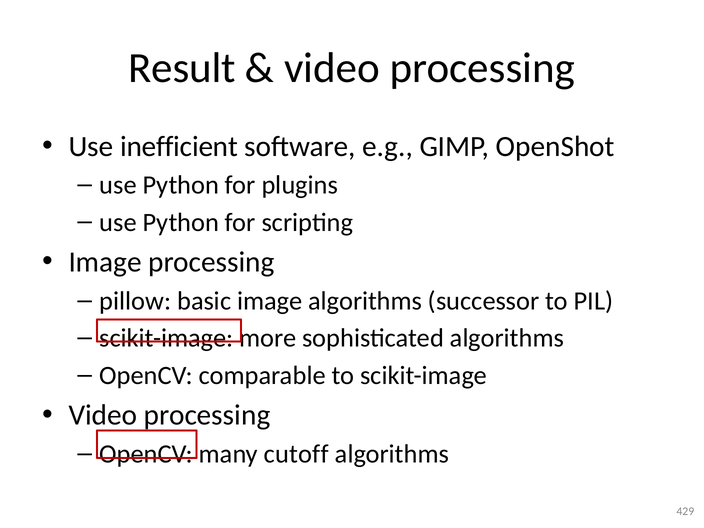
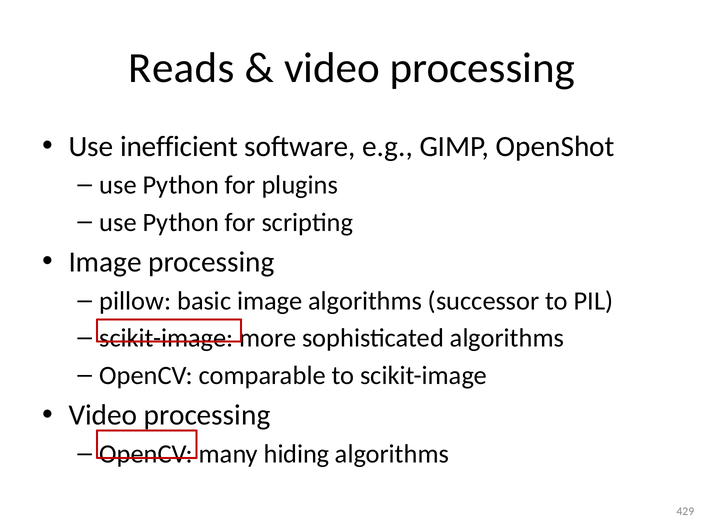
Result: Result -> Reads
cutoff: cutoff -> hiding
